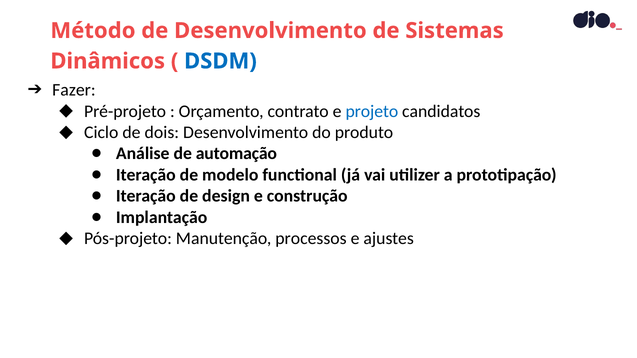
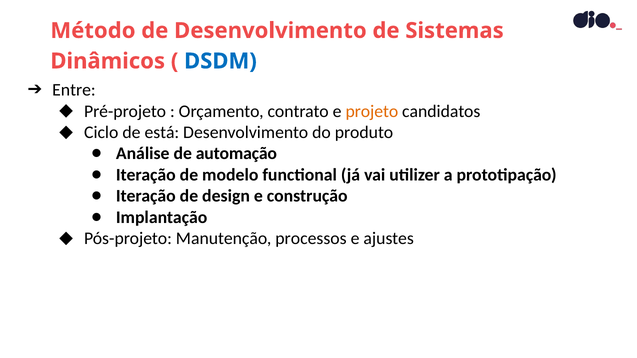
Fazer: Fazer -> Entre
projeto colour: blue -> orange
dois: dois -> está
